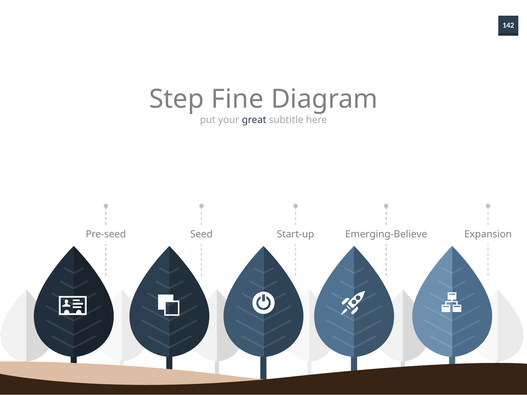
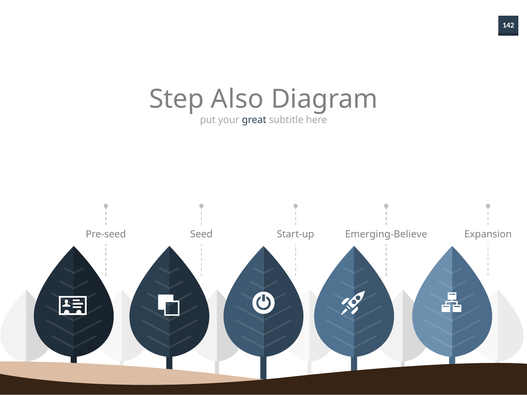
Fine: Fine -> Also
